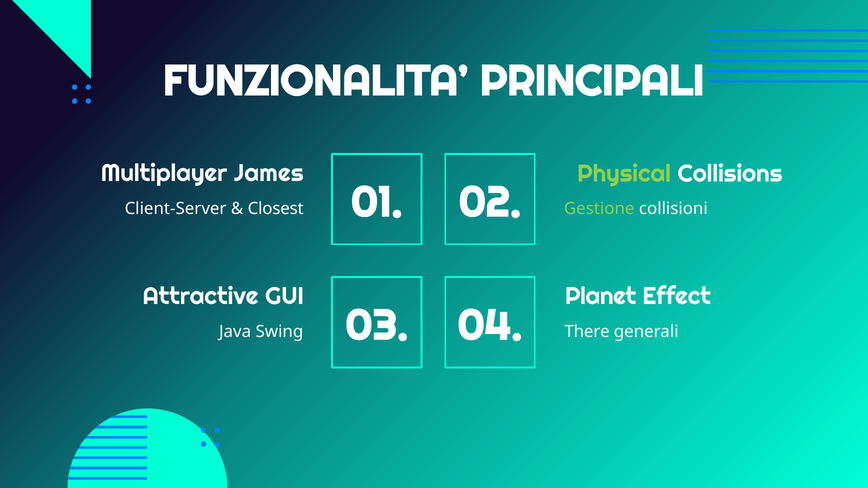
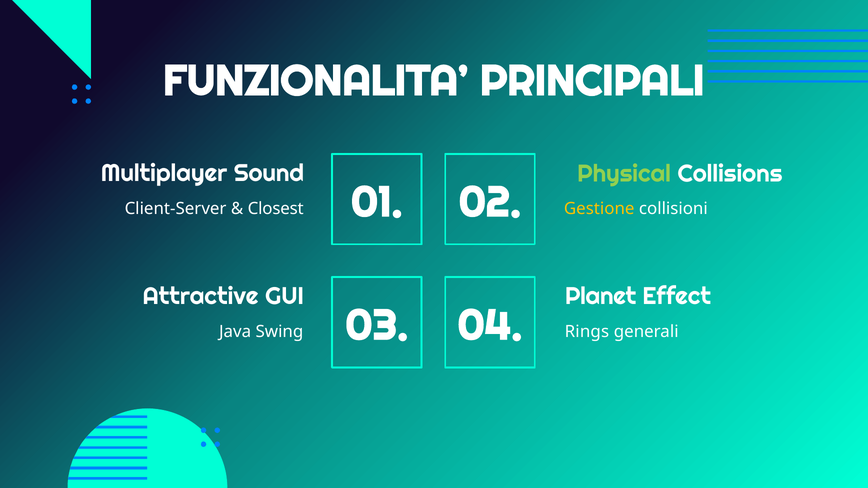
James: James -> Sound
Gestione colour: light green -> yellow
There: There -> Rings
